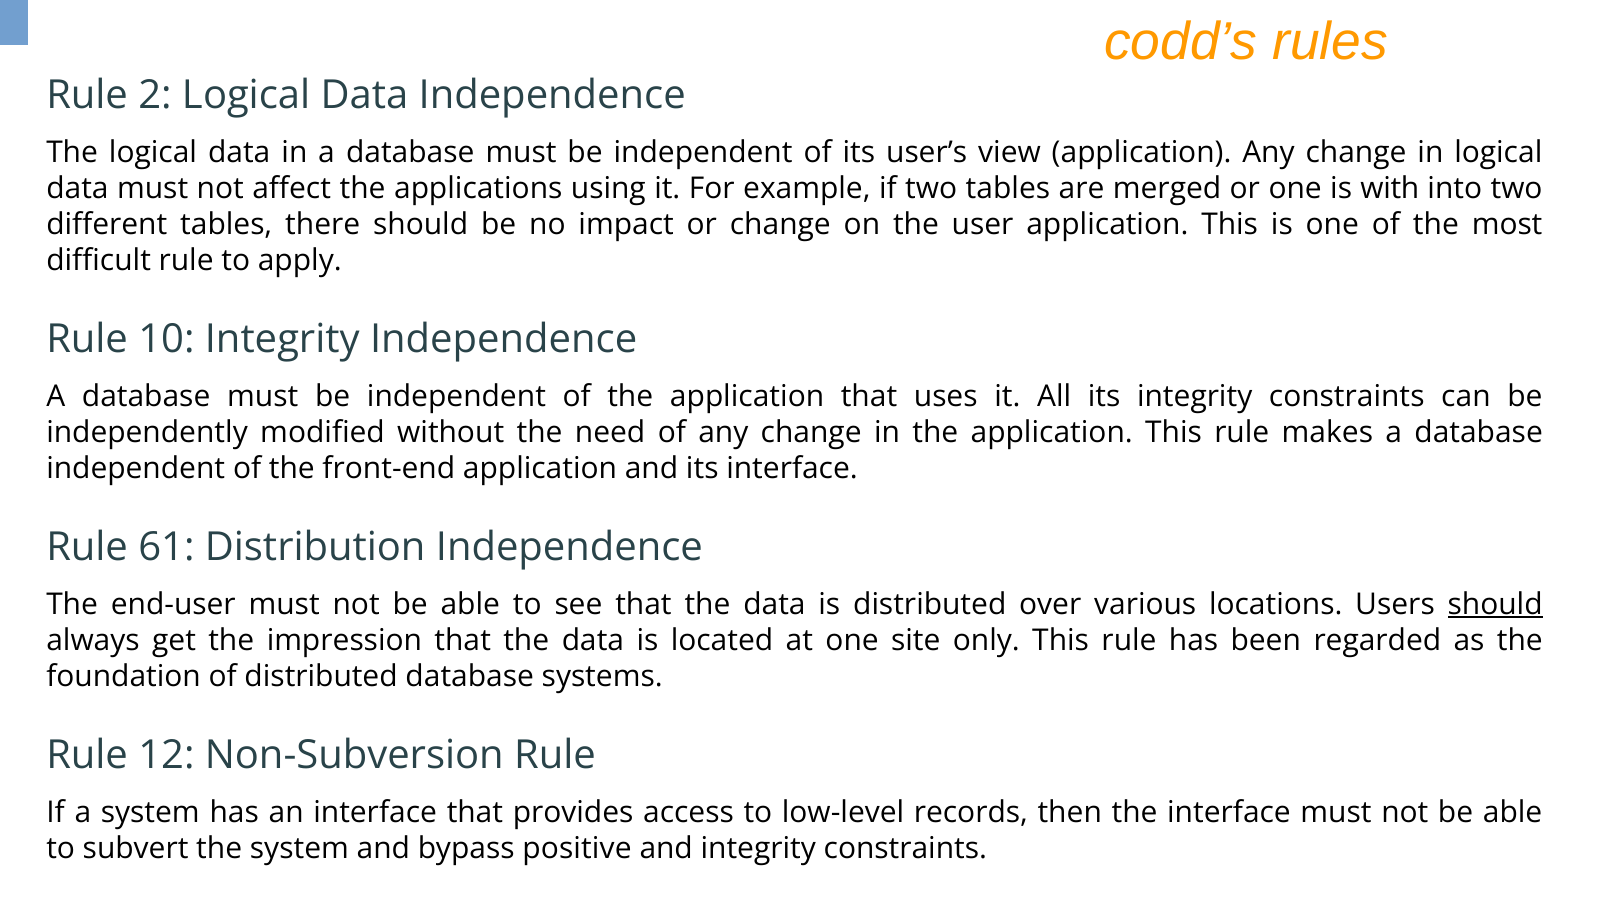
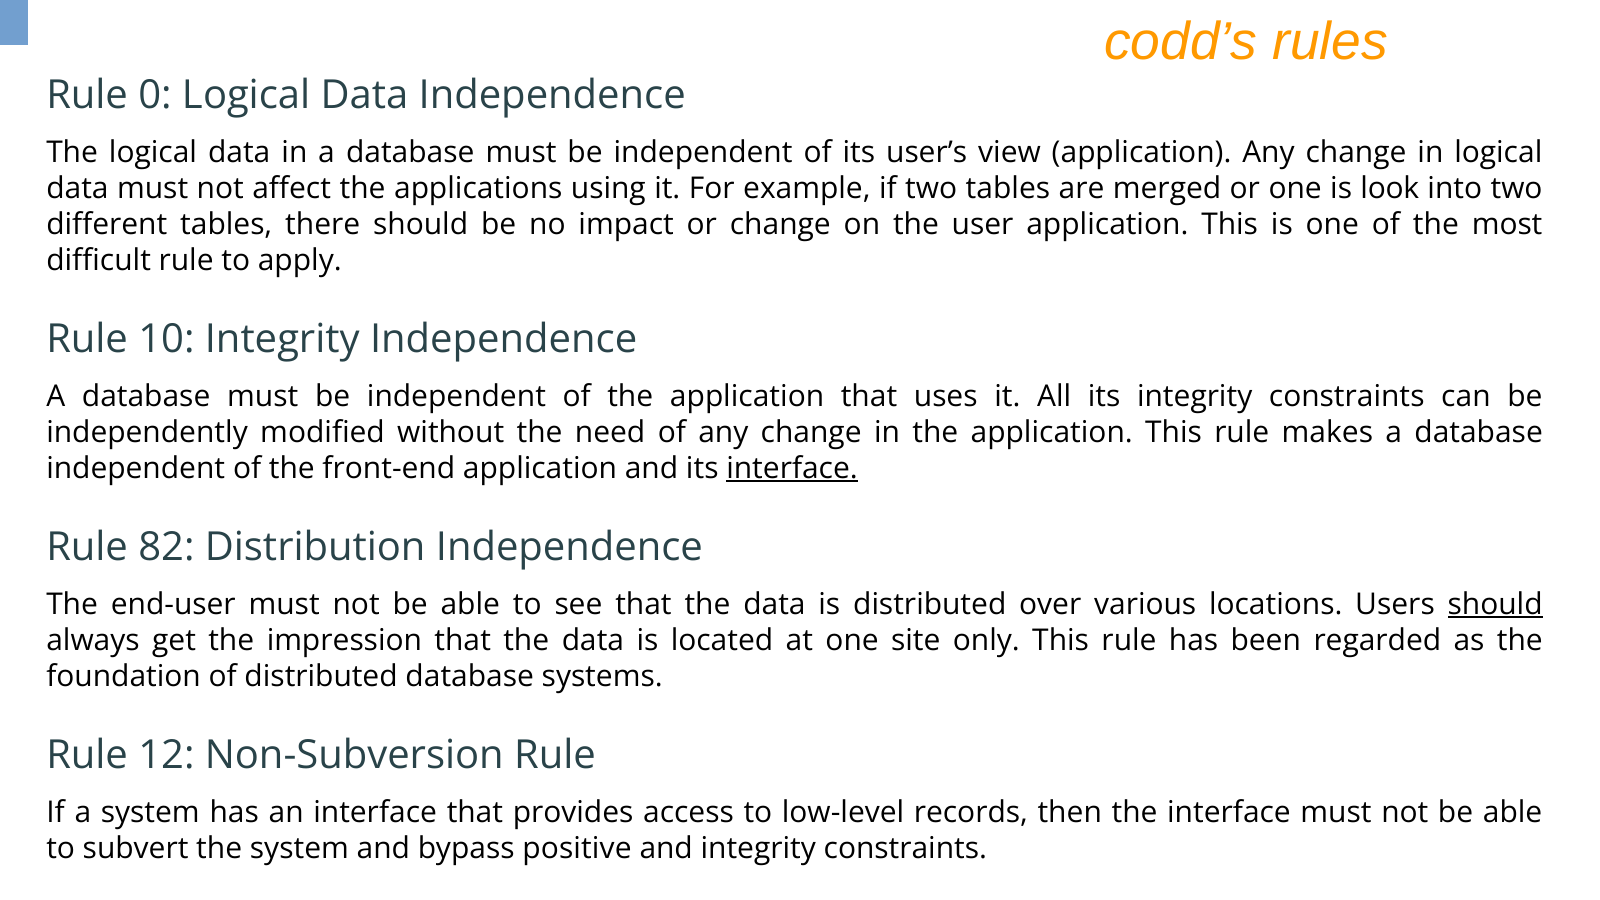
2: 2 -> 0
with: with -> look
interface at (792, 468) underline: none -> present
61: 61 -> 82
